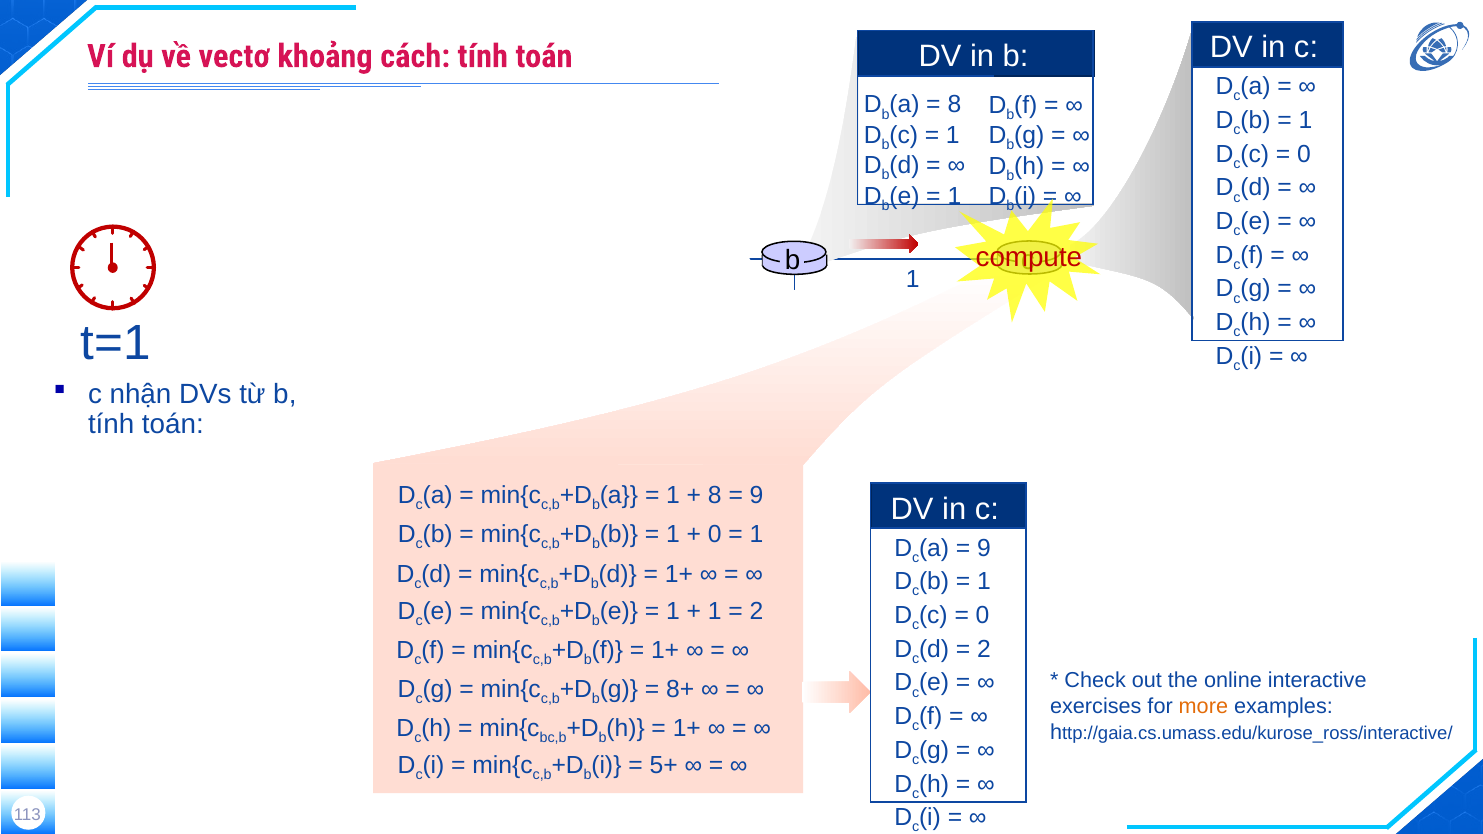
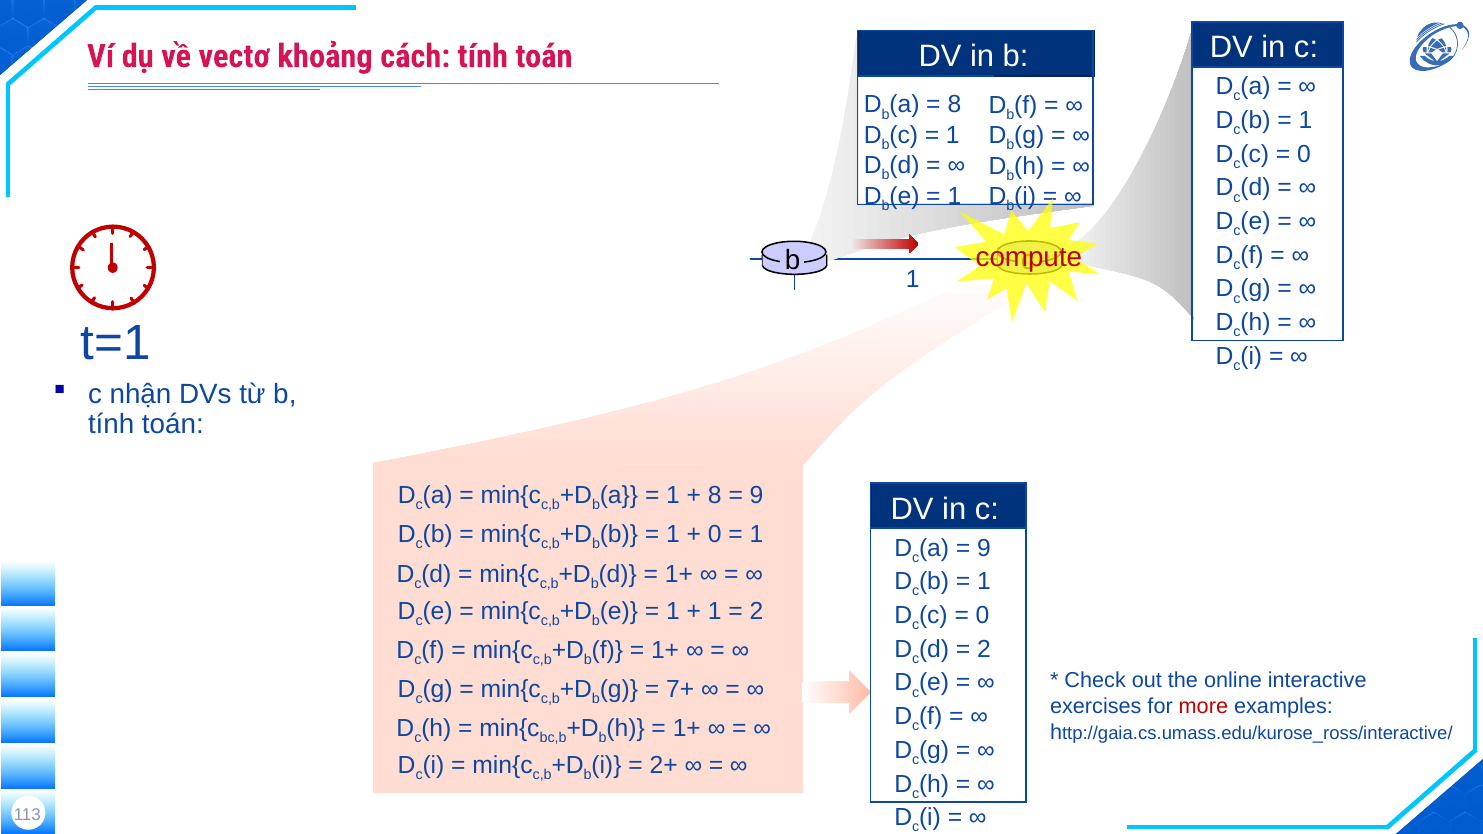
8+: 8+ -> 7+
more colour: orange -> red
5+: 5+ -> 2+
